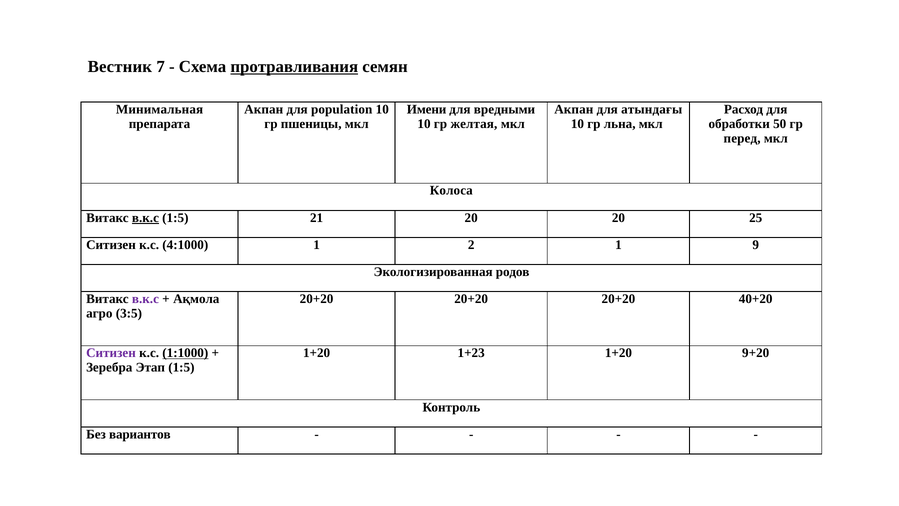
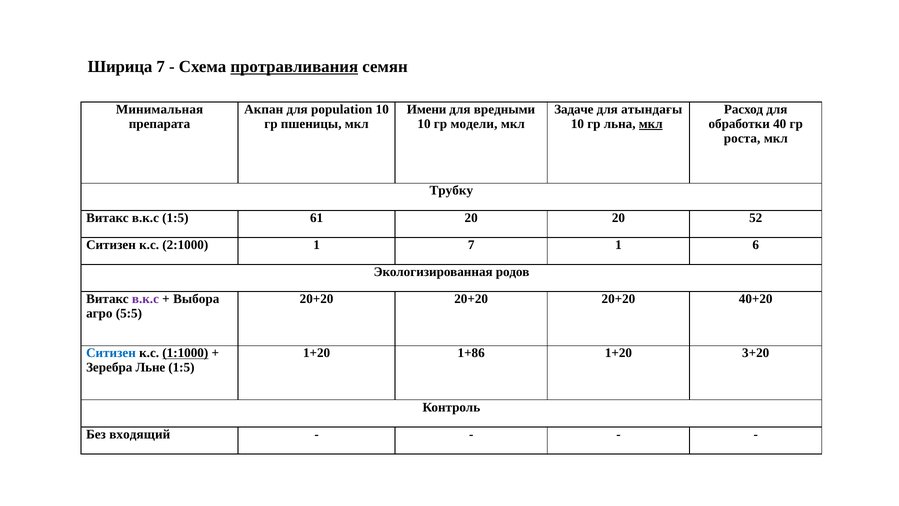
Вестник: Вестник -> Ширица
Акпан at (574, 109): Акпан -> Задаче
желтая: желтая -> модели
мкл at (651, 124) underline: none -> present
50: 50 -> 40
перед: перед -> роста
Колоса: Колоса -> Трубку
в.к.с at (145, 218) underline: present -> none
21: 21 -> 61
25: 25 -> 52
4:1000: 4:1000 -> 2:1000
1 2: 2 -> 7
9: 9 -> 6
Ақмола: Ақмола -> Выбора
3:5: 3:5 -> 5:5
Ситизен at (111, 353) colour: purple -> blue
1+23: 1+23 -> 1+86
9+20: 9+20 -> 3+20
Этап: Этап -> Льне
вариантов: вариантов -> входящий
